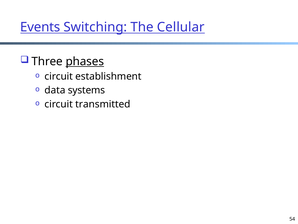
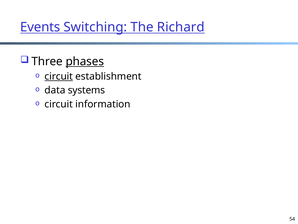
Cellular: Cellular -> Richard
circuit at (59, 76) underline: none -> present
transmitted: transmitted -> information
